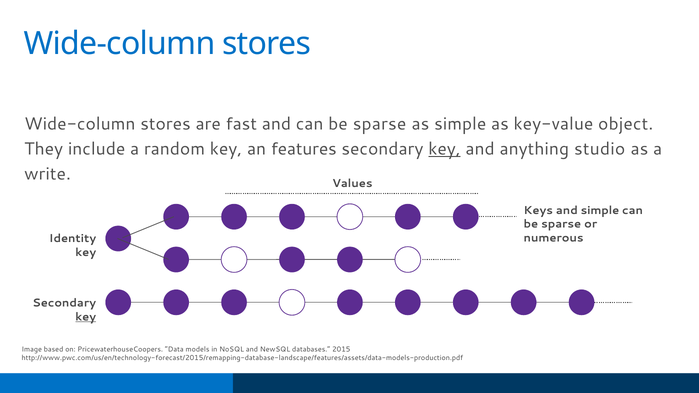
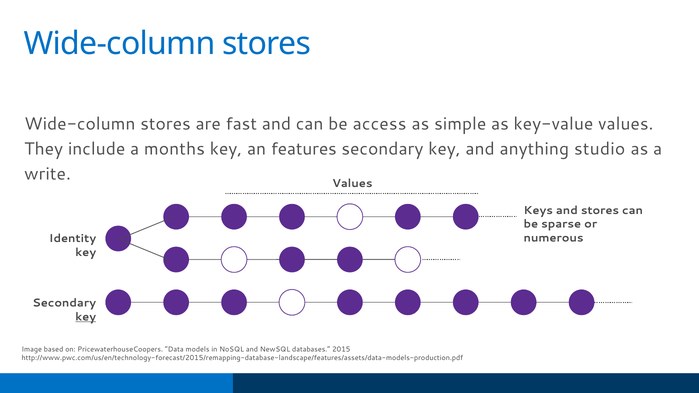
and can be sparse: sparse -> access
key-value object: object -> values
random: random -> months
key at (444, 149) underline: present -> none
and simple: simple -> stores
